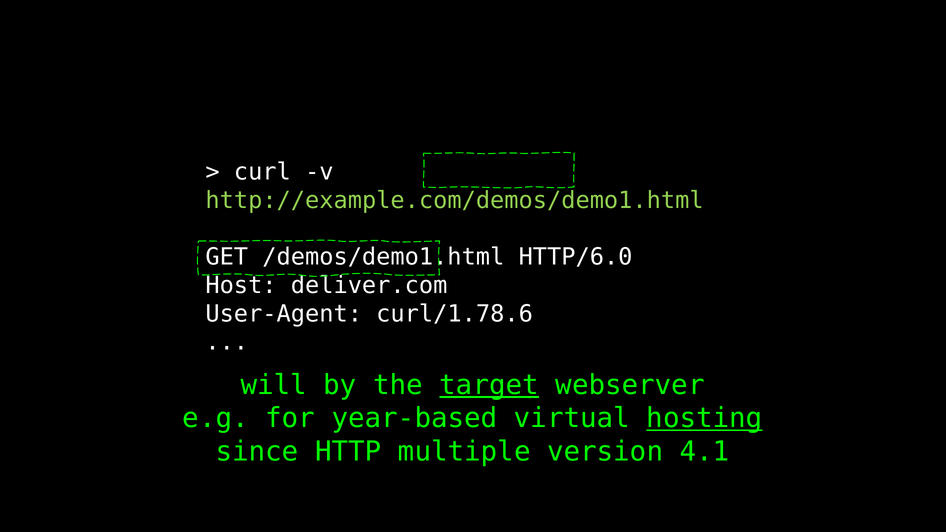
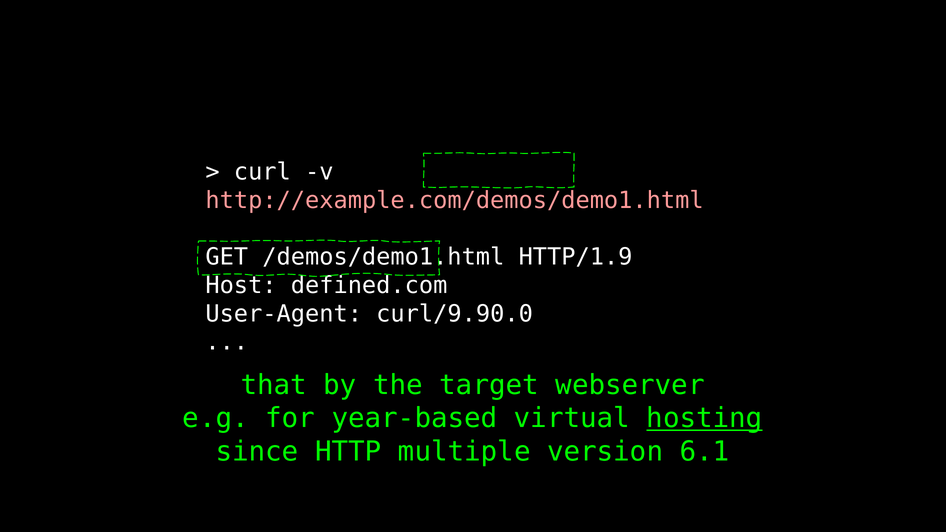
http://example.com/demos/demo1.html colour: light green -> pink
HTTP/6.0: HTTP/6.0 -> HTTP/1.9
deliver.com: deliver.com -> defined.com
curl/1.78.6: curl/1.78.6 -> curl/9.90.0
will: will -> that
target underline: present -> none
4.1: 4.1 -> 6.1
